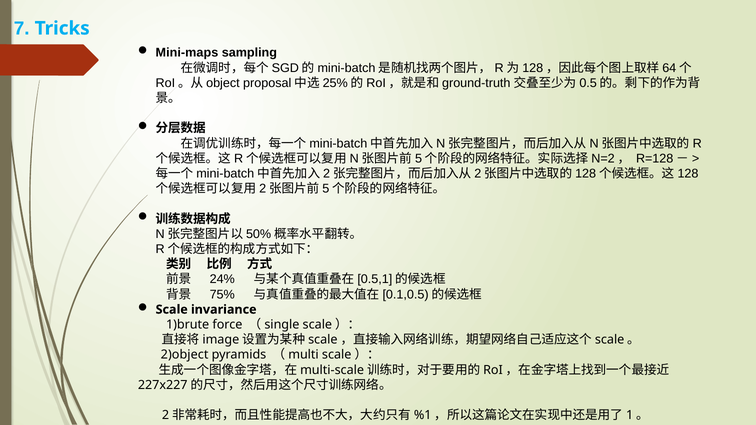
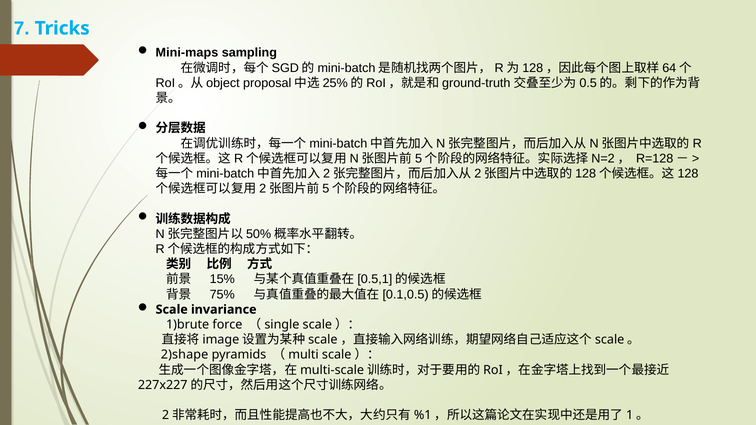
24%: 24% -> 15%
2)object: 2)object -> 2)shape
